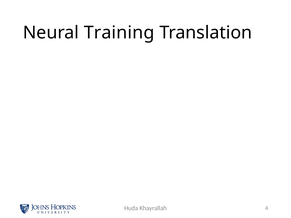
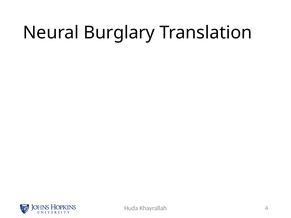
Training: Training -> Burglary
